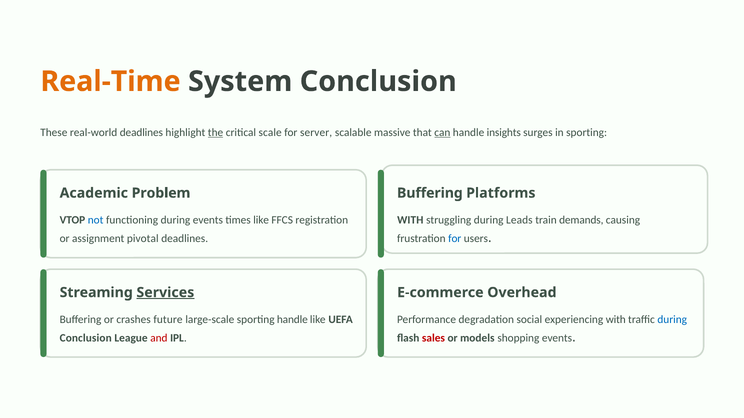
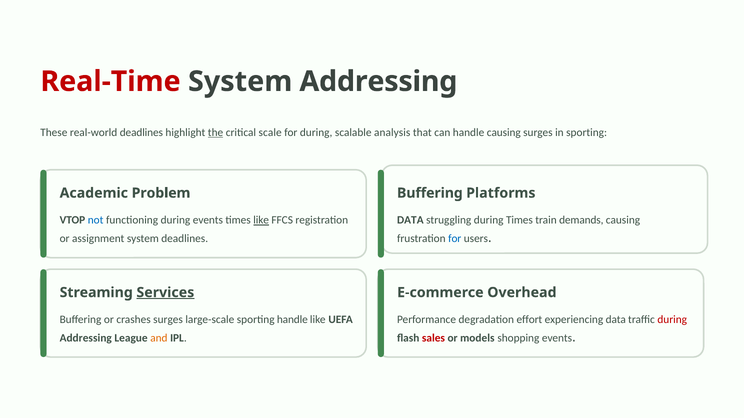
Real-Time colour: orange -> red
System Conclusion: Conclusion -> Addressing
for server: server -> during
massive: massive -> analysis
can underline: present -> none
handle insights: insights -> causing
like at (261, 220) underline: none -> present
WITH at (410, 220): WITH -> DATA
during Leads: Leads -> Times
assignment pivotal: pivotal -> system
crashes future: future -> surges
social: social -> effort
experiencing with: with -> data
during at (672, 320) colour: blue -> red
Conclusion at (86, 338): Conclusion -> Addressing
and colour: red -> orange
